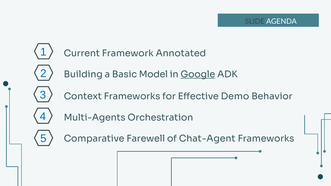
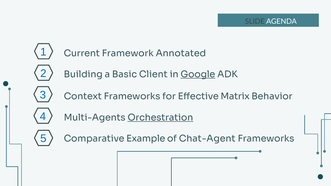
Model: Model -> Client
Demo: Demo -> Matrix
Orchestration underline: none -> present
Farewell: Farewell -> Example
